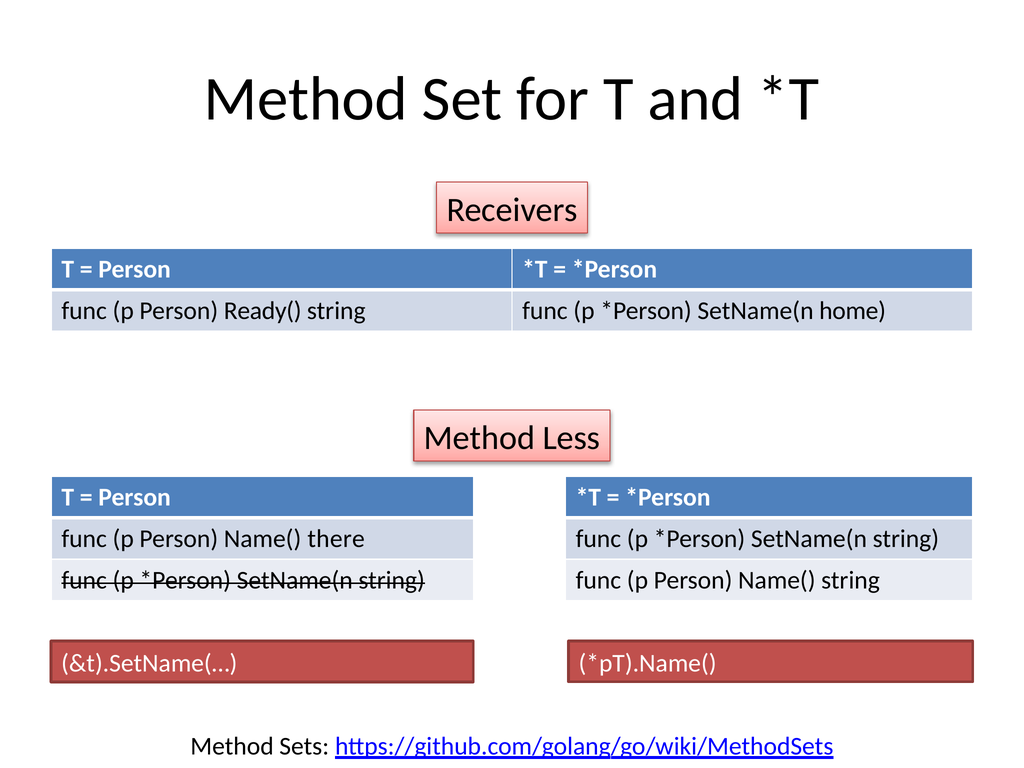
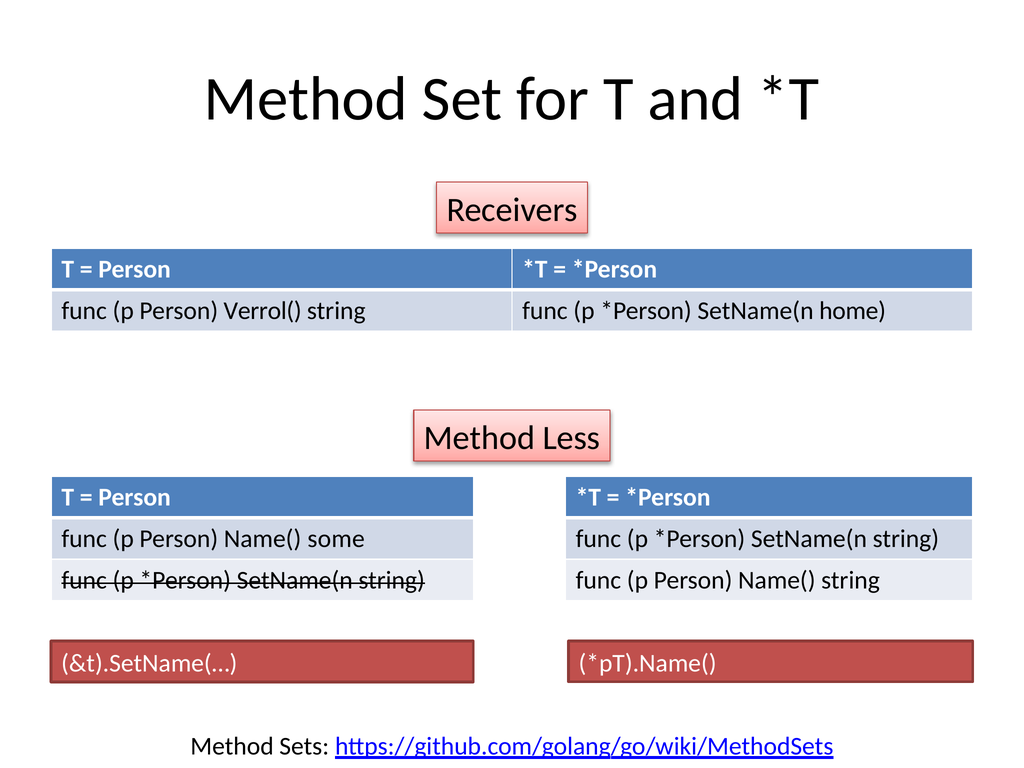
Ready(: Ready( -> Verrol(
there: there -> some
